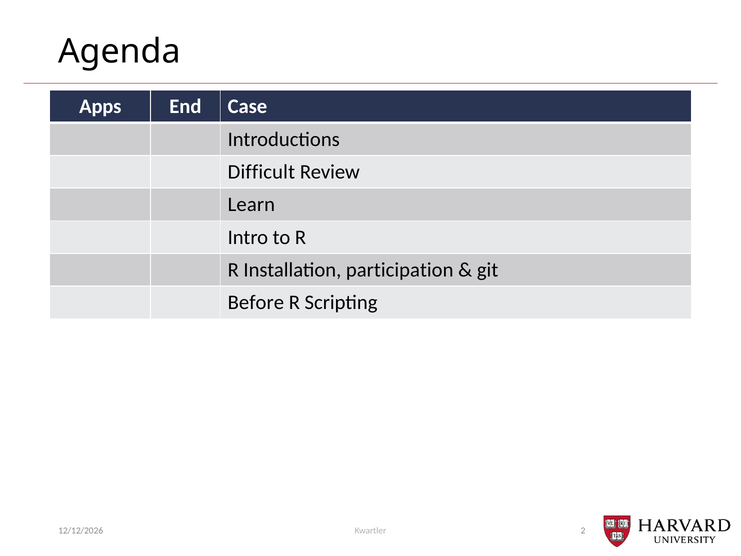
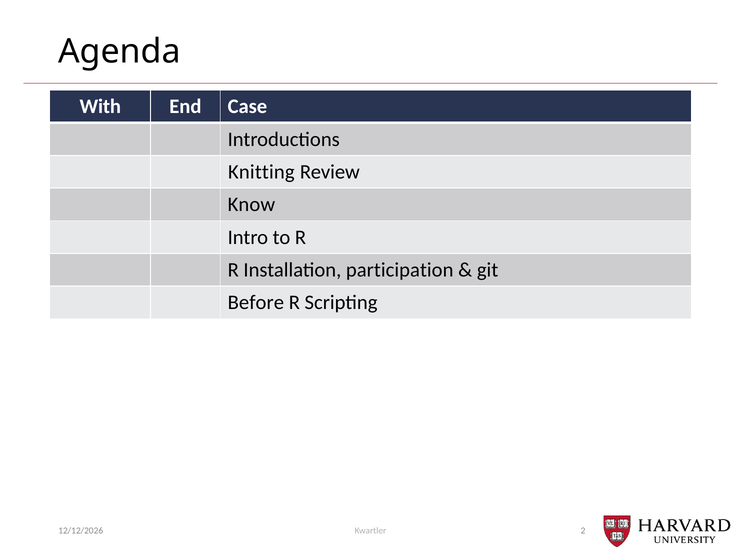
Apps: Apps -> With
Difficult: Difficult -> Knitting
Learn: Learn -> Know
